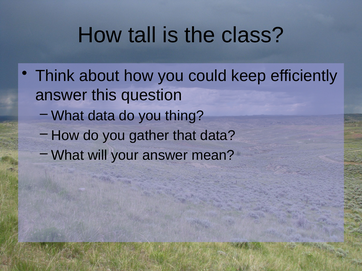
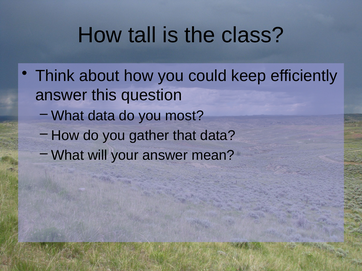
thing: thing -> most
